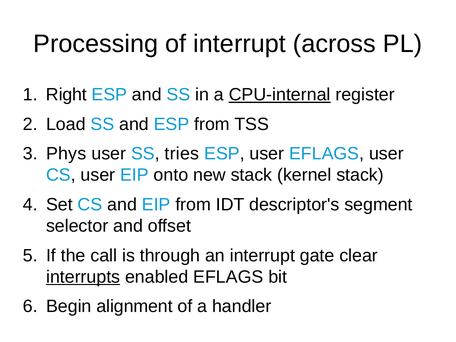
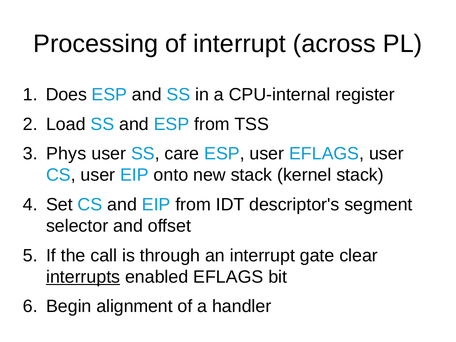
Right: Right -> Does
CPU-internal underline: present -> none
tries: tries -> care
